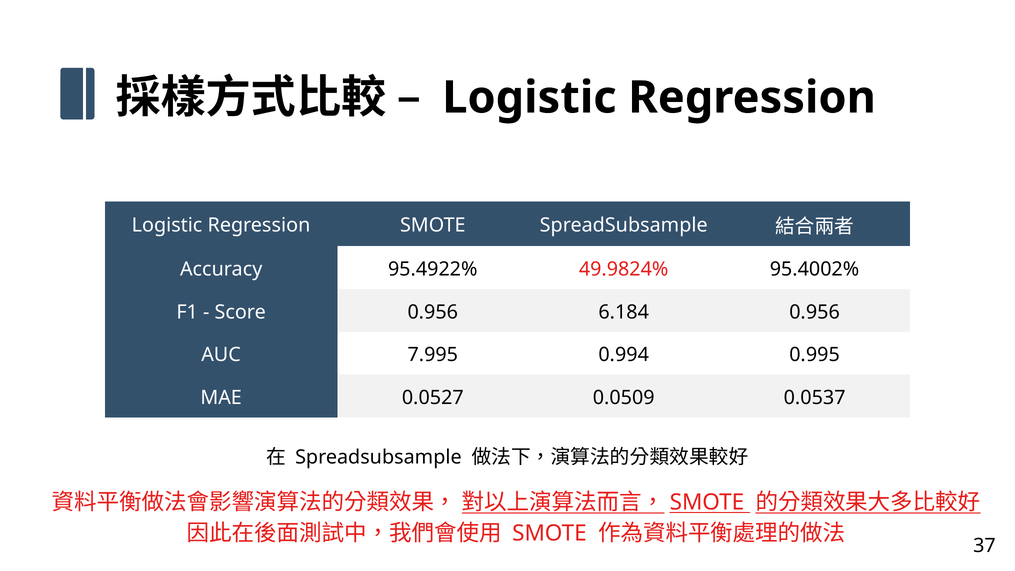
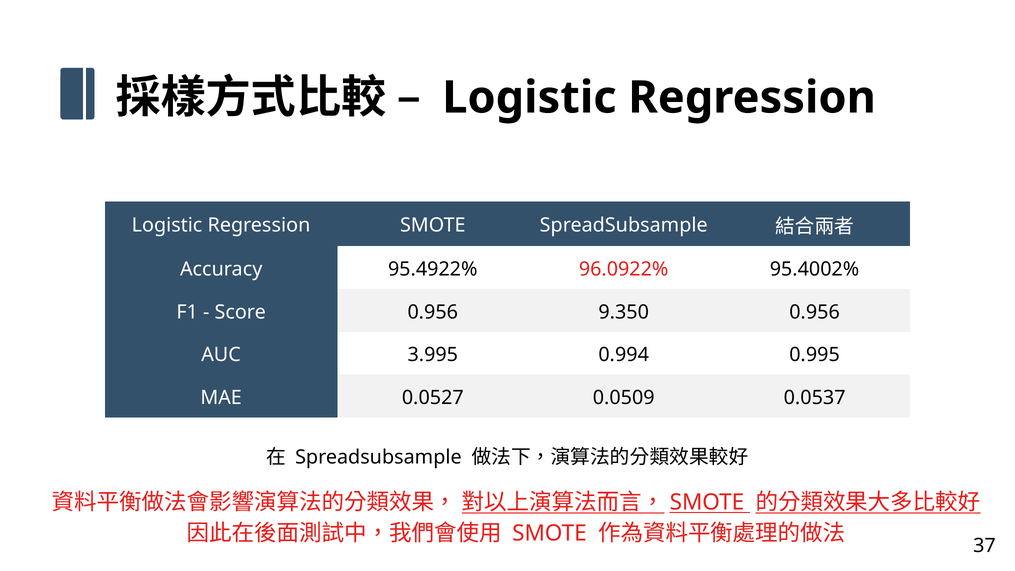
49.9824%: 49.9824% -> 96.0922%
6.184: 6.184 -> 9.350
7.995: 7.995 -> 3.995
